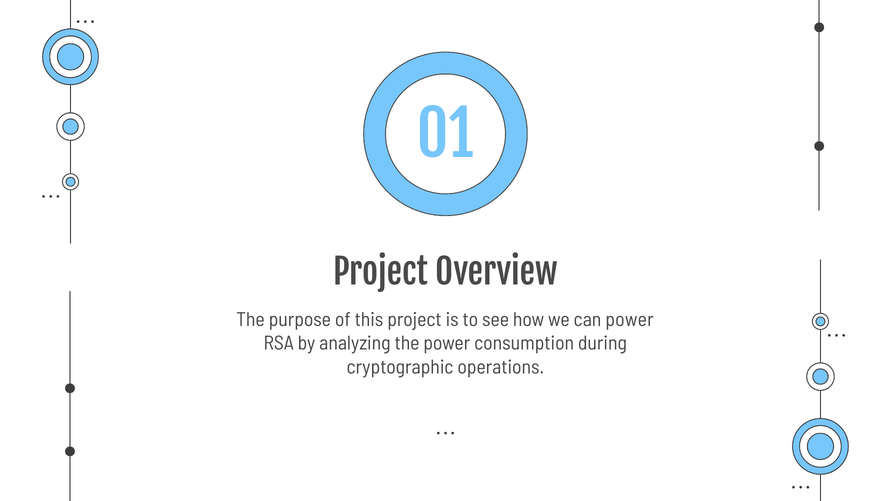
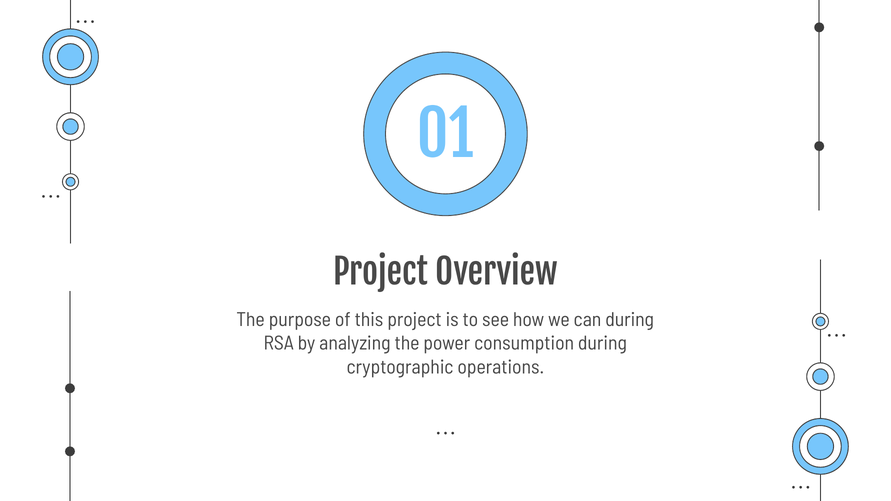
can power: power -> during
